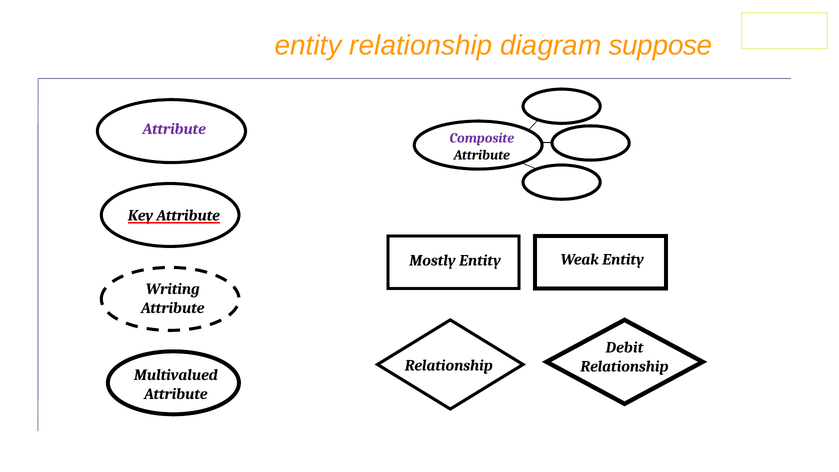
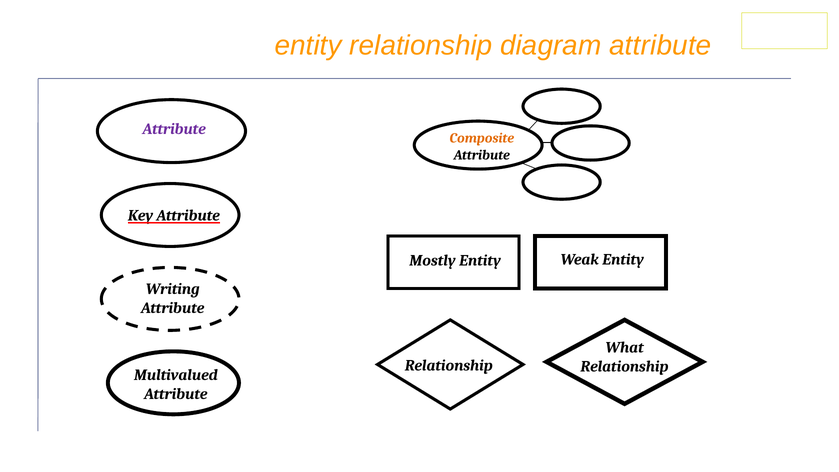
diagram suppose: suppose -> attribute
Composite colour: purple -> orange
Debit: Debit -> What
